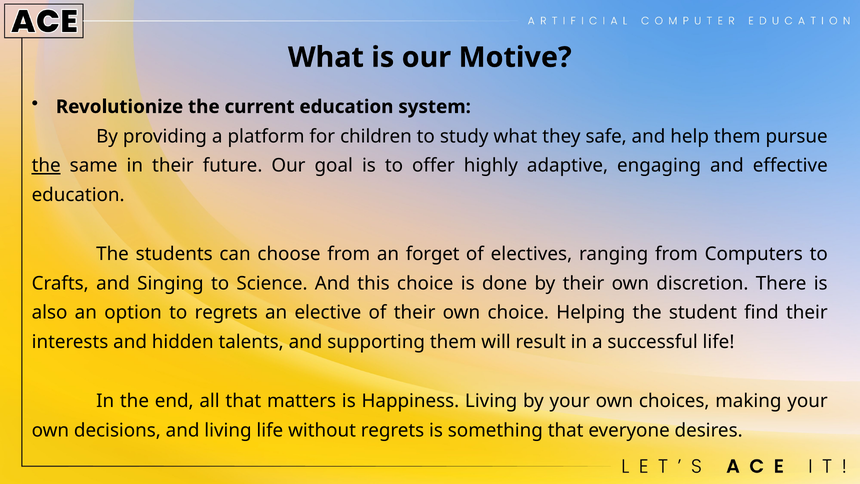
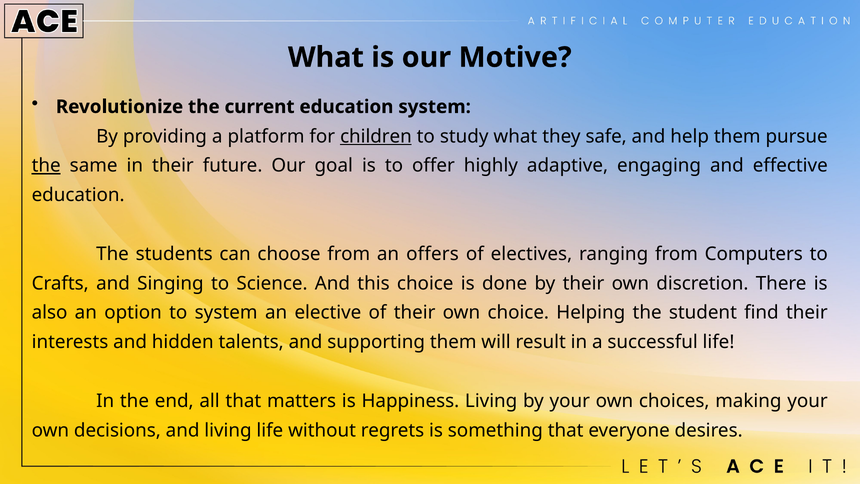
children underline: none -> present
forget: forget -> offers
to regrets: regrets -> system
